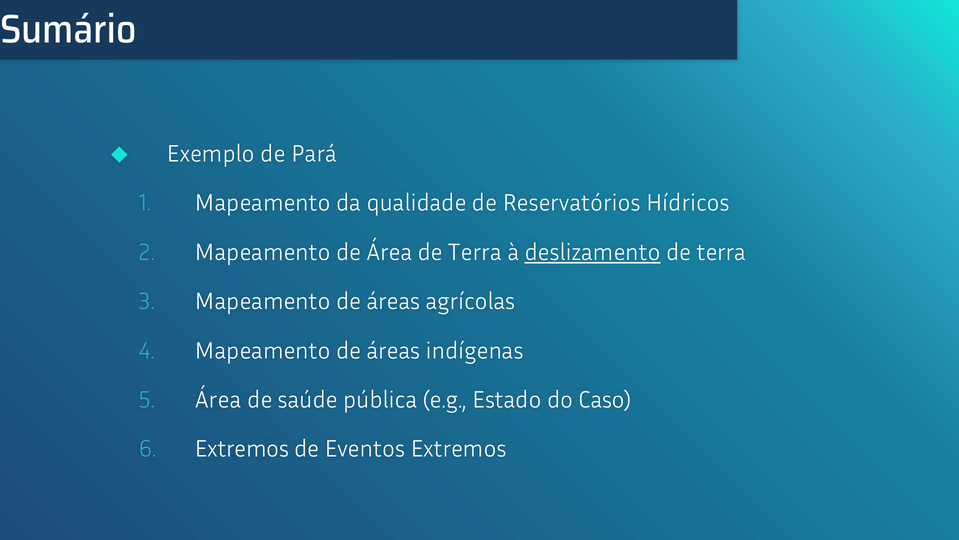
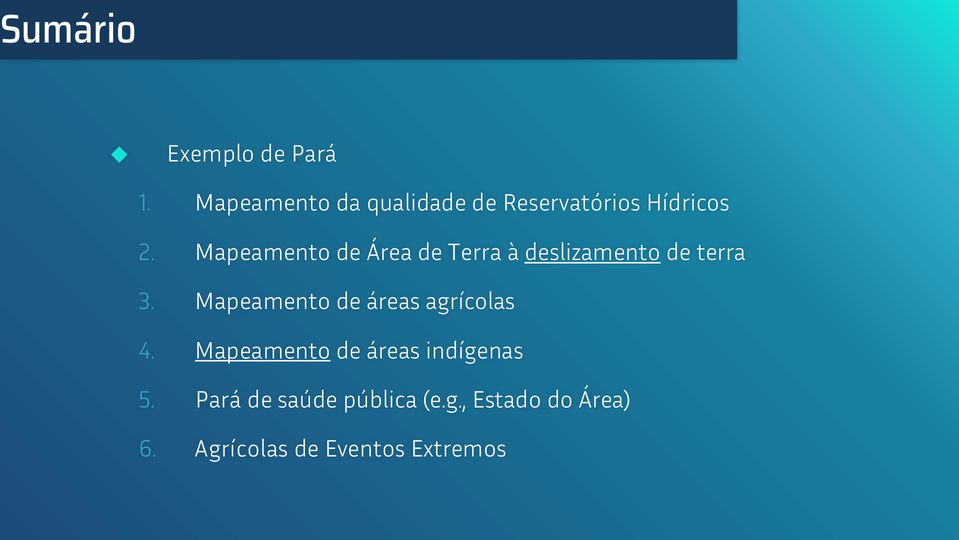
Mapeamento at (263, 350) underline: none -> present
Área at (218, 399): Área -> Pará
do Caso: Caso -> Área
Extremos at (242, 449): Extremos -> Agrícolas
